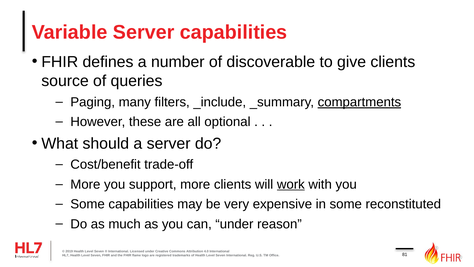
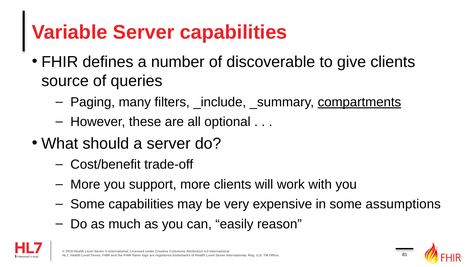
work underline: present -> none
reconstituted: reconstituted -> assumptions
can under: under -> easily
